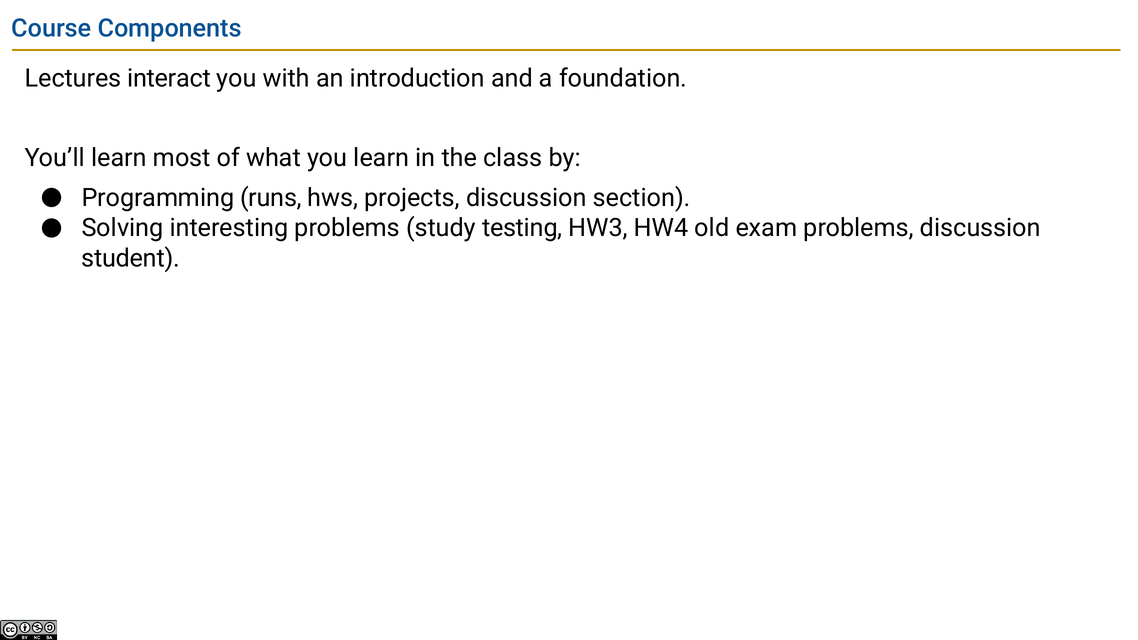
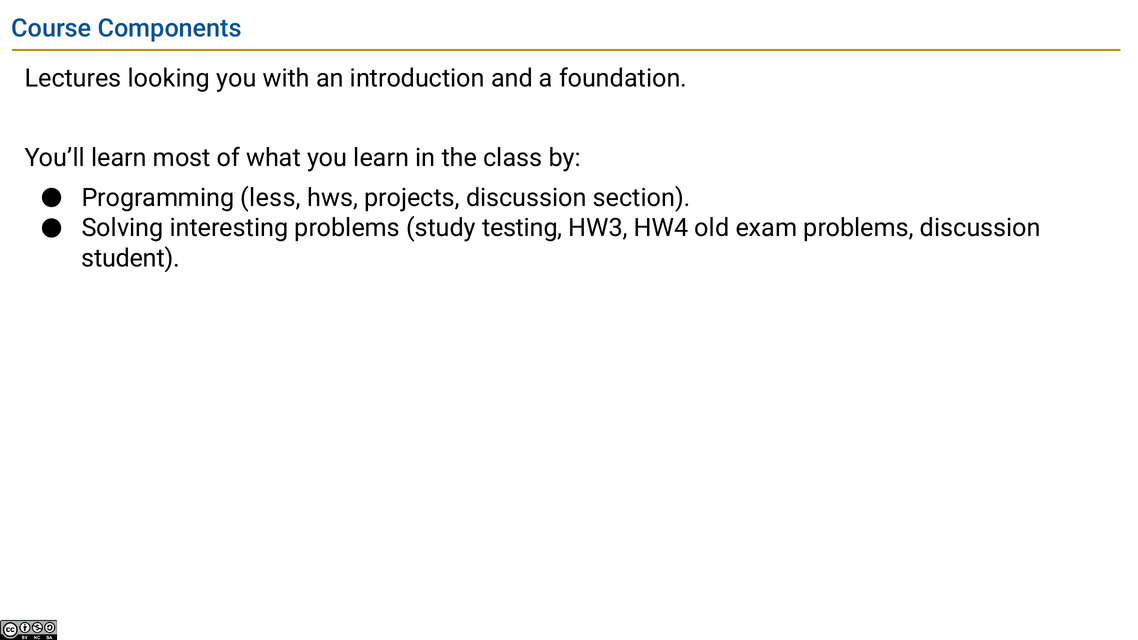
interact: interact -> looking
runs: runs -> less
